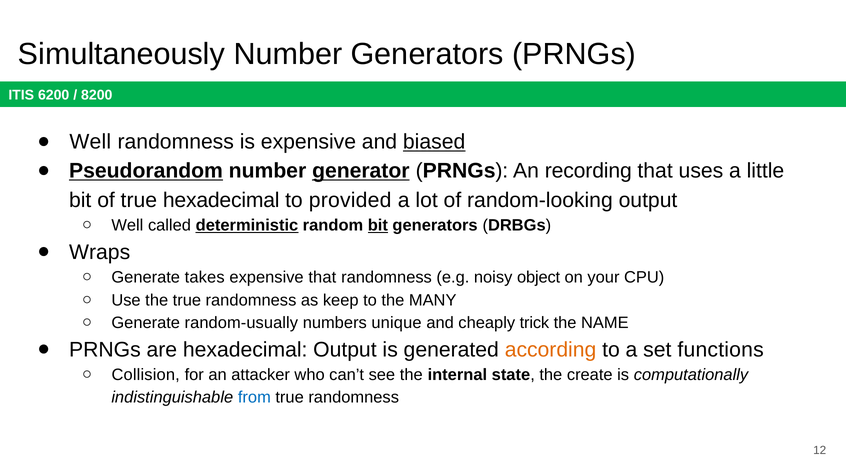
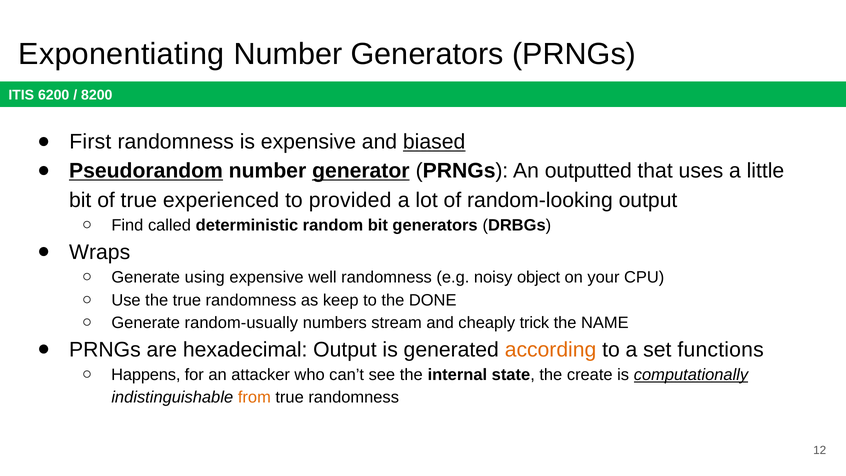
Simultaneously: Simultaneously -> Exponentiating
Well at (90, 142): Well -> First
recording: recording -> outputted
true hexadecimal: hexadecimal -> experienced
Well at (127, 225): Well -> Find
deterministic underline: present -> none
bit at (378, 225) underline: present -> none
takes: takes -> using
expensive that: that -> well
MANY: MANY -> DONE
unique: unique -> stream
Collision: Collision -> Happens
computationally underline: none -> present
from colour: blue -> orange
